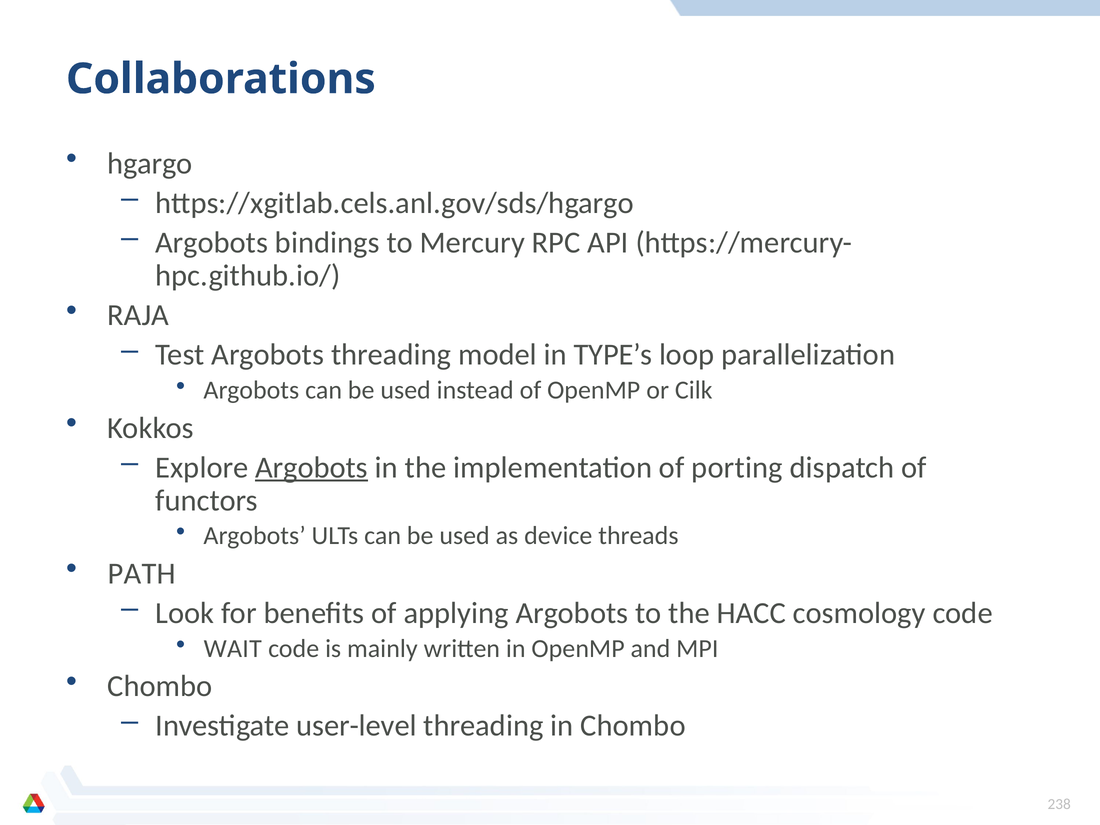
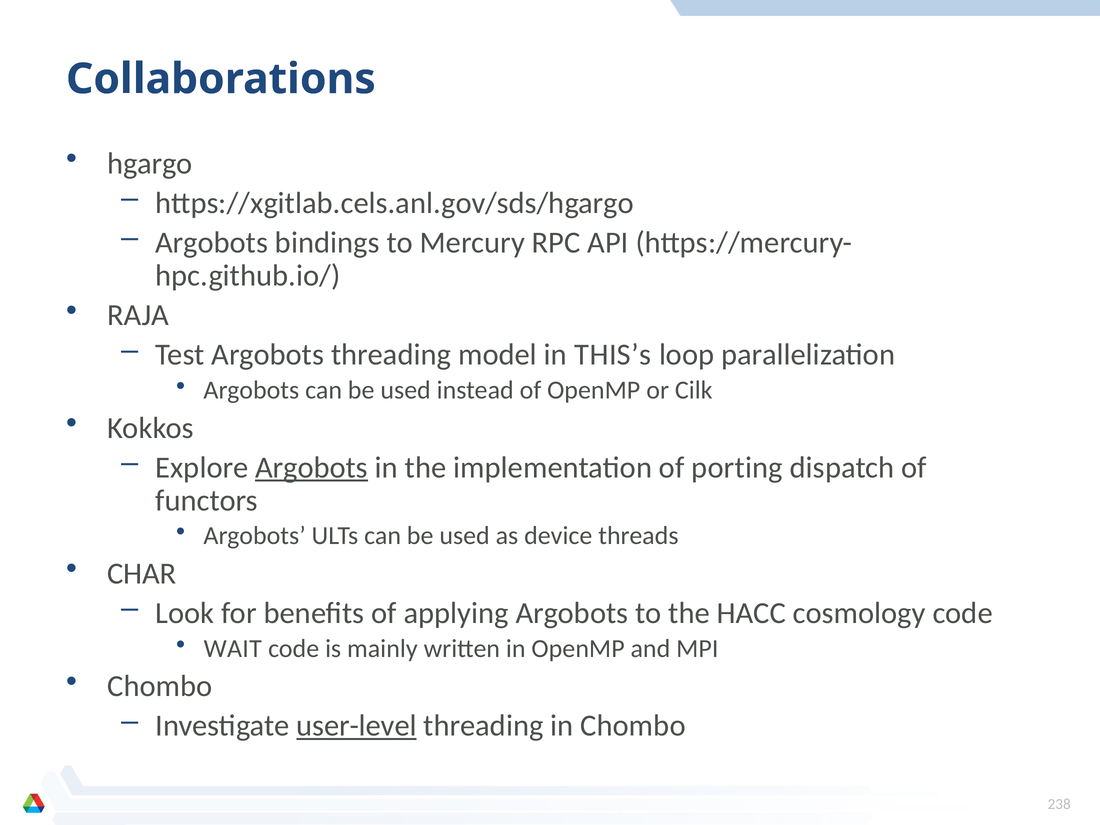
TYPE’s: TYPE’s -> THIS’s
PATH: PATH -> CHAR
user-level underline: none -> present
